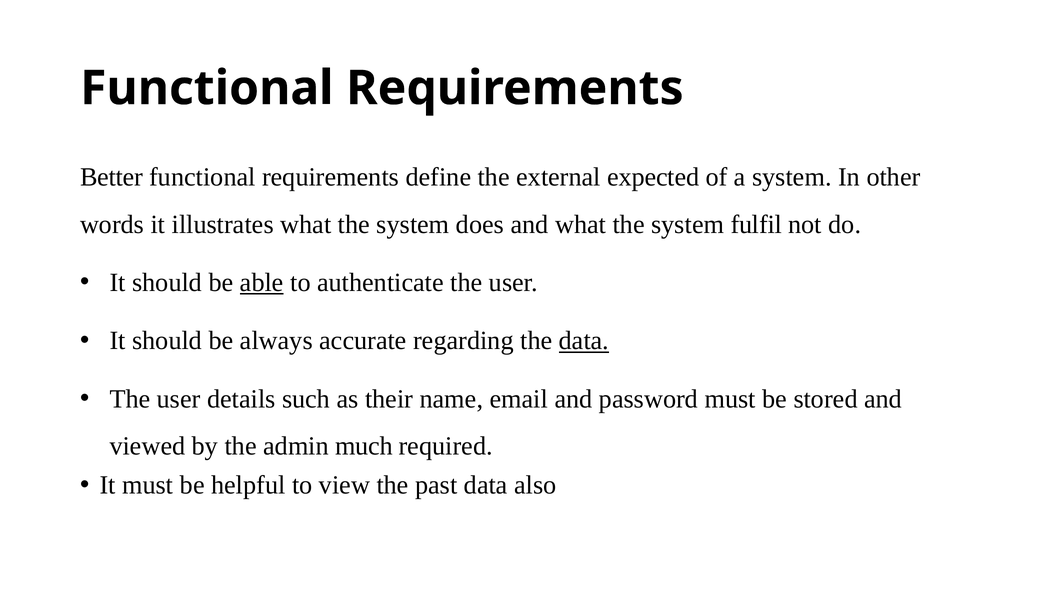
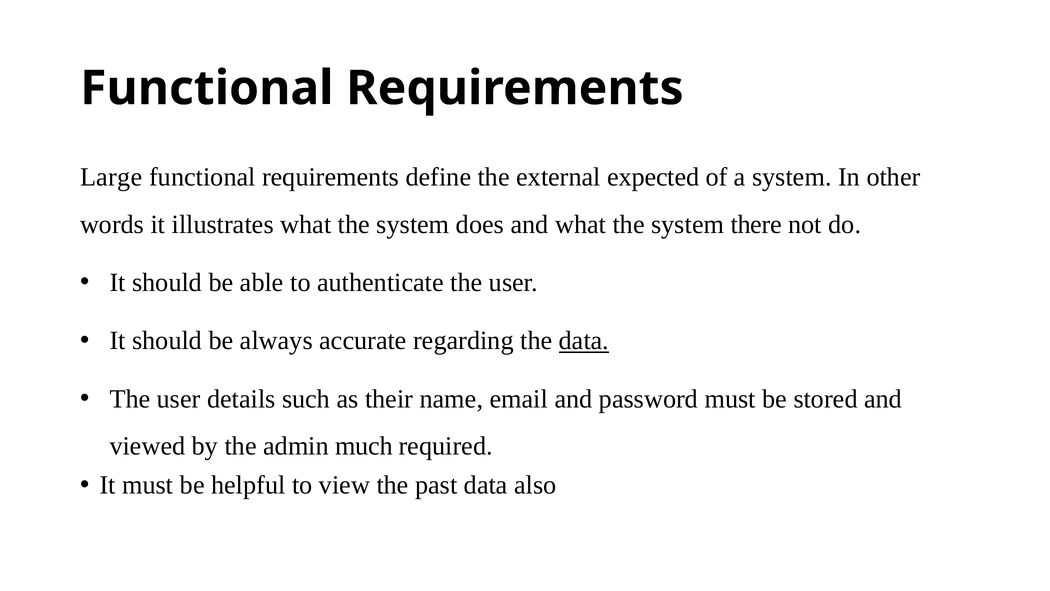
Better: Better -> Large
fulfil: fulfil -> there
able underline: present -> none
